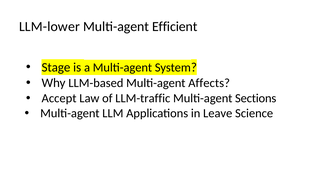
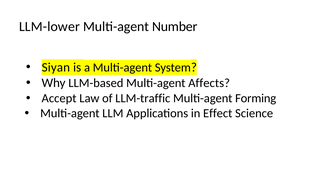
Efficient: Efficient -> Number
Stage: Stage -> Siyan
Sections: Sections -> Forming
Leave: Leave -> Effect
